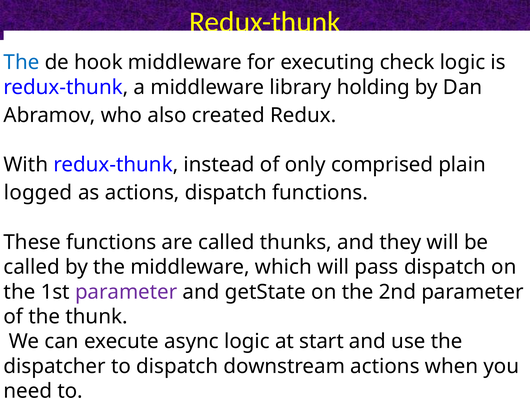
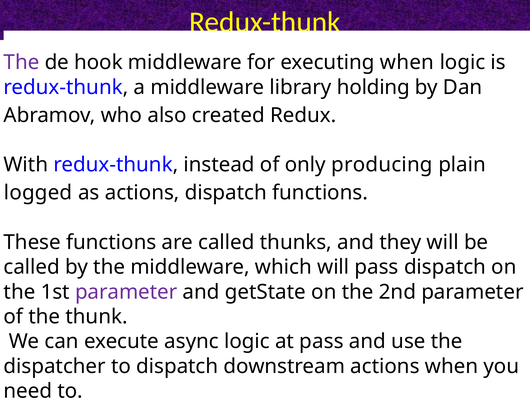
The at (21, 62) colour: blue -> purple
executing check: check -> when
comprised: comprised -> producing
at start: start -> pass
